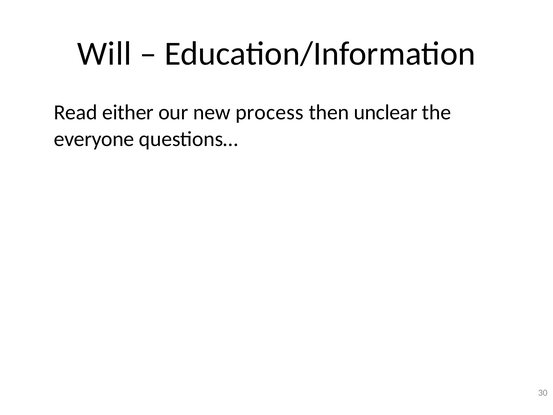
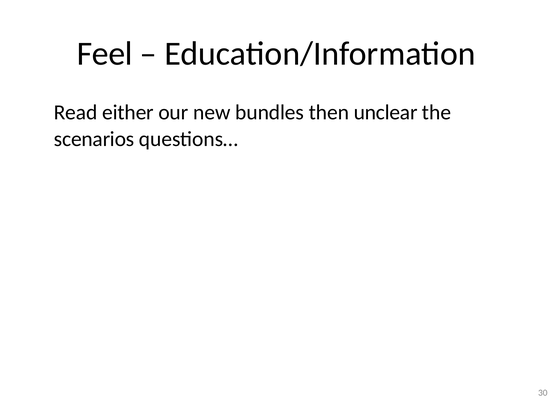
Will: Will -> Feel
process: process -> bundles
everyone: everyone -> scenarios
